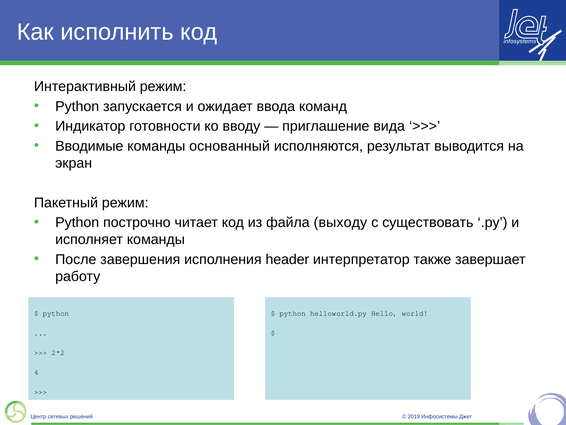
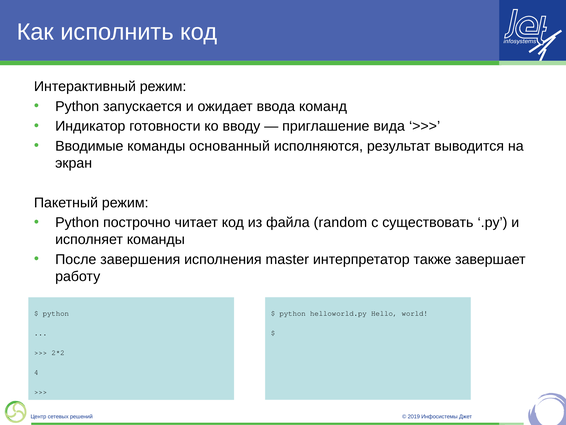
выходу: выходу -> random
header: header -> master
